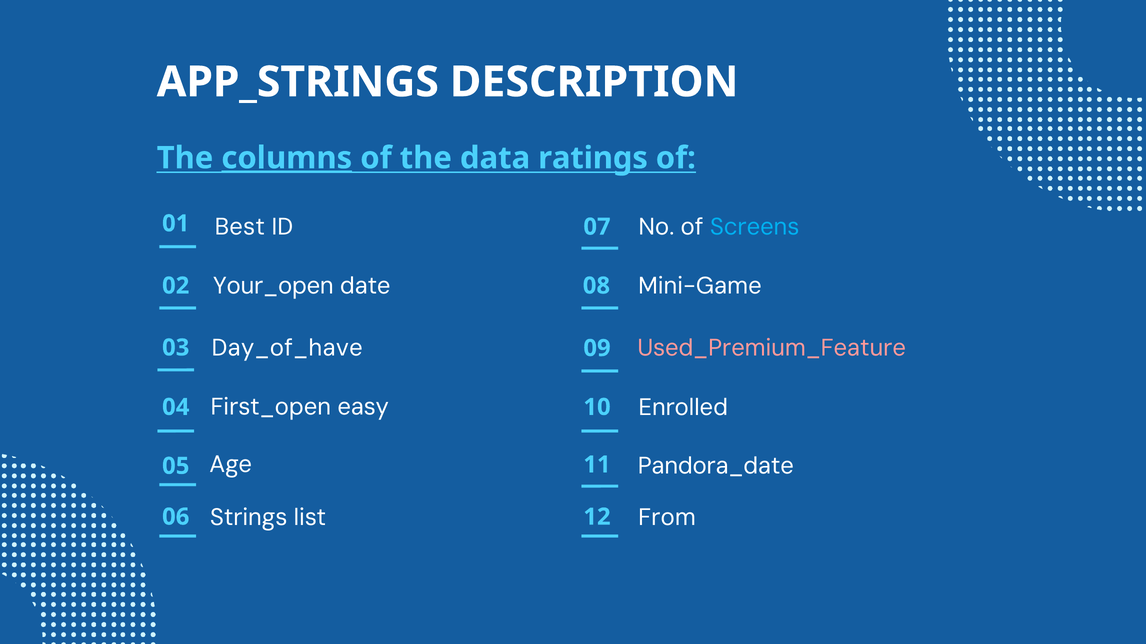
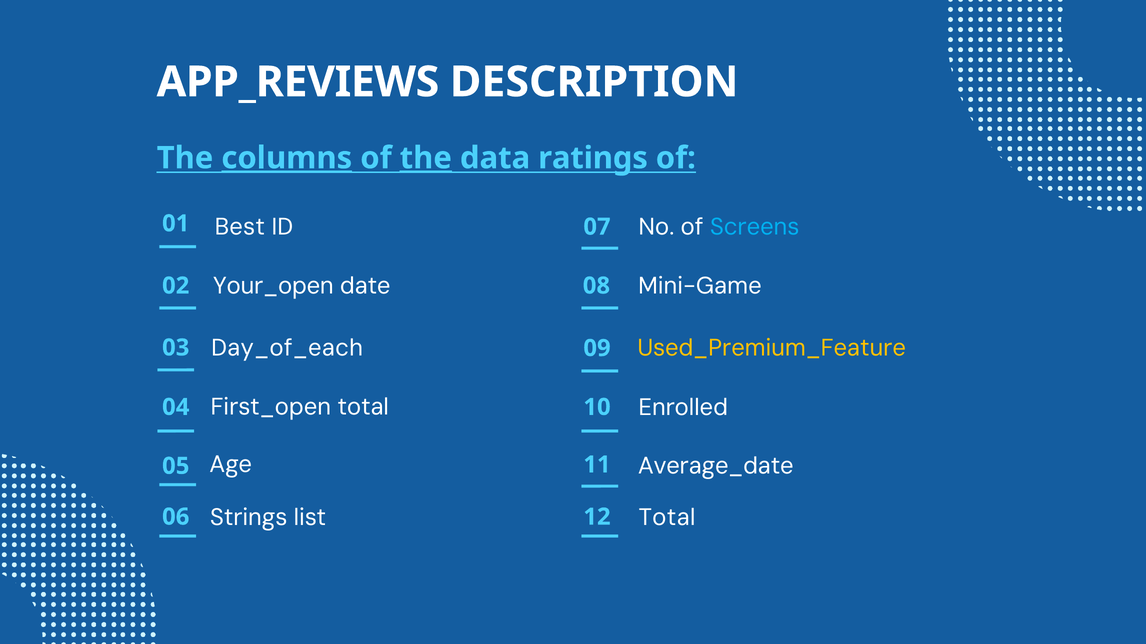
APP_STRINGS: APP_STRINGS -> APP_REVIEWS
the at (426, 158) underline: none -> present
Day_of_have: Day_of_have -> Day_of_each
Used_Premium_Feature colour: pink -> yellow
First_open easy: easy -> total
Pandora_date: Pandora_date -> Average_date
From at (667, 518): From -> Total
